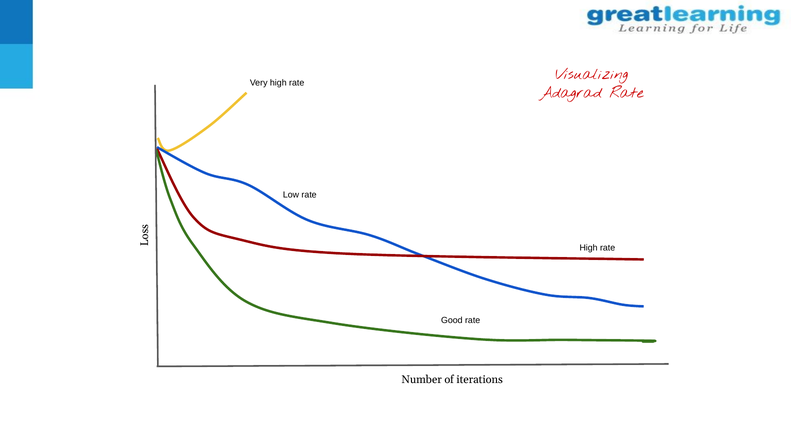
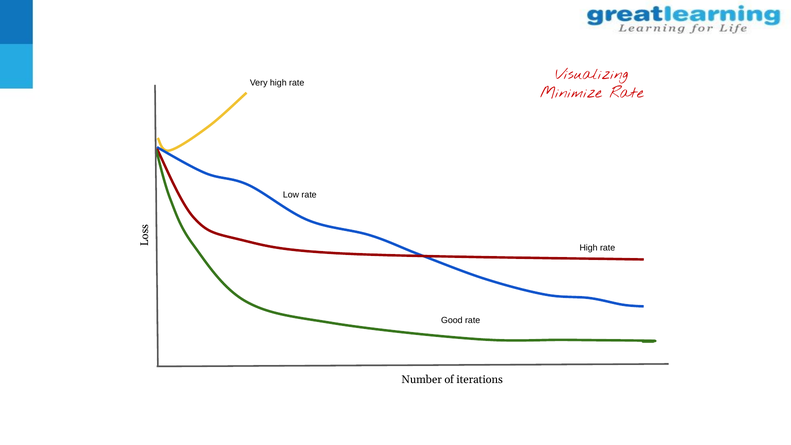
Adagrad: Adagrad -> Minimize
